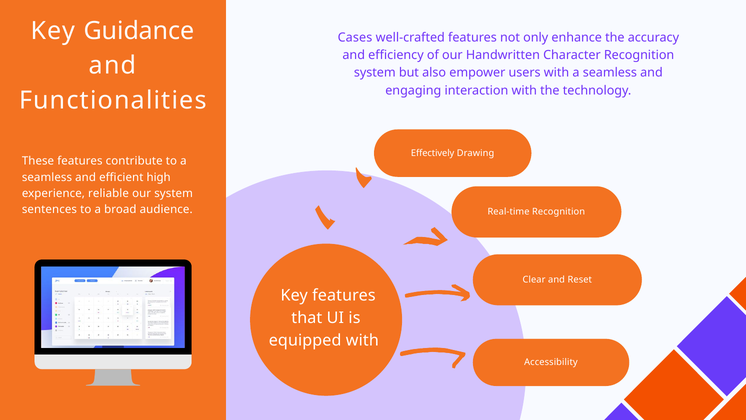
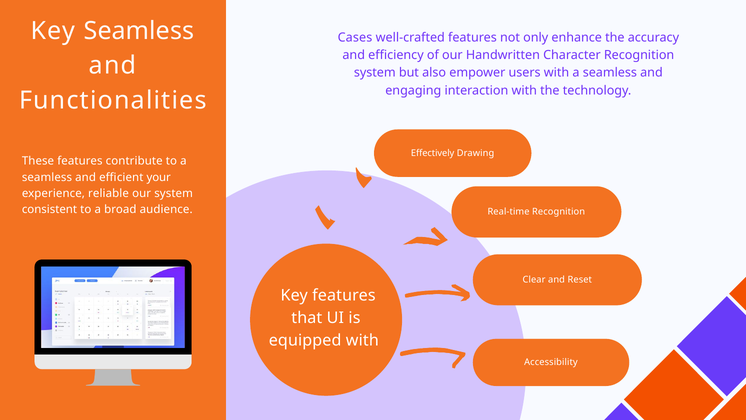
Key Guidance: Guidance -> Seamless
high: high -> your
sentences: sentences -> consistent
